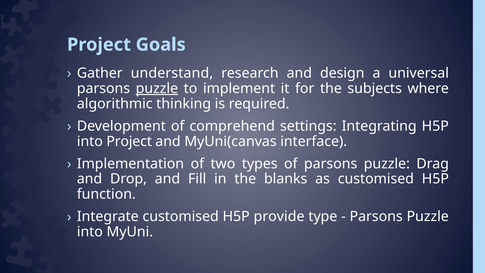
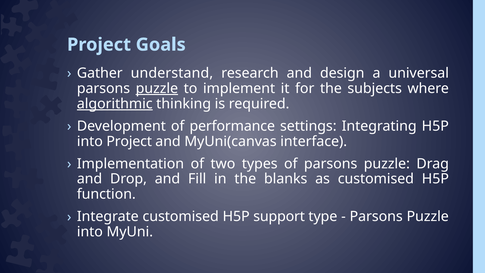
algorithmic underline: none -> present
comprehend: comprehend -> performance
provide: provide -> support
